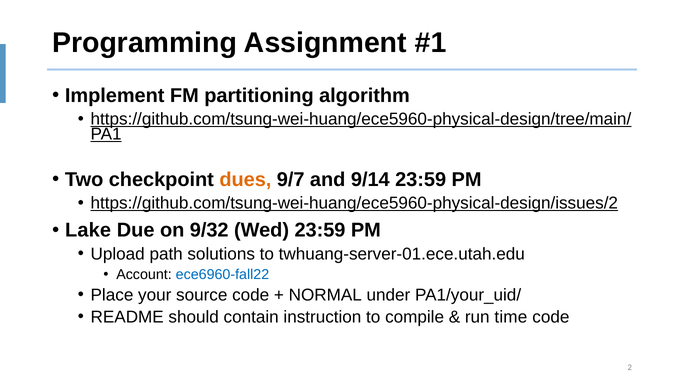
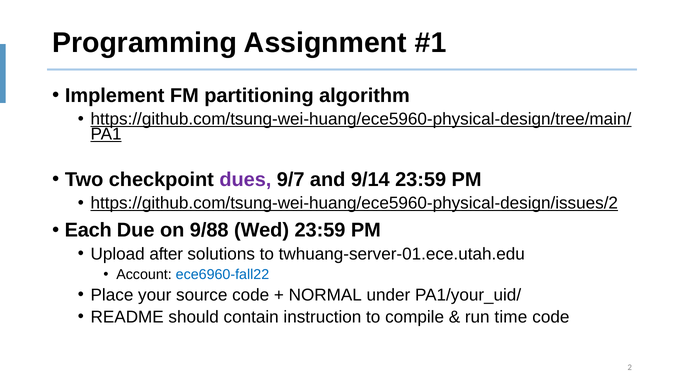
dues colour: orange -> purple
Lake: Lake -> Each
9/32: 9/32 -> 9/88
path: path -> after
